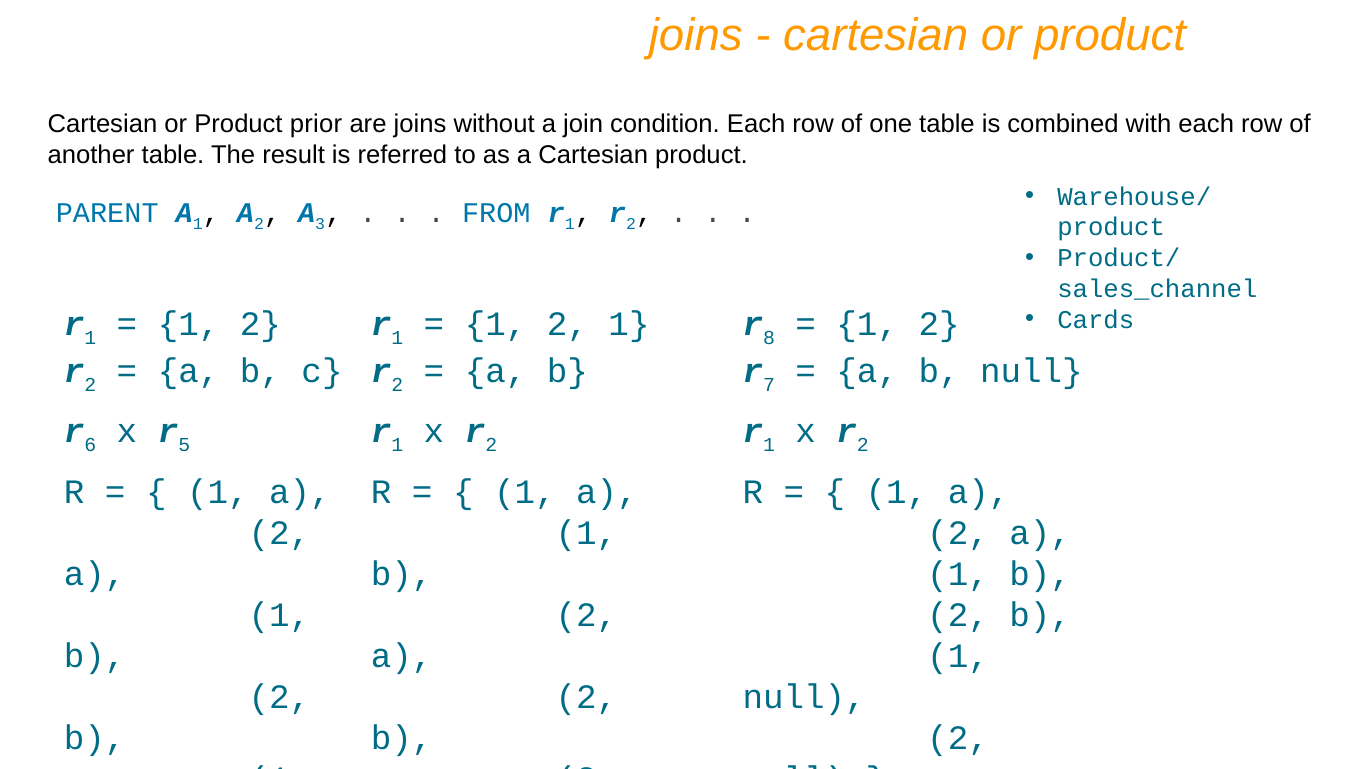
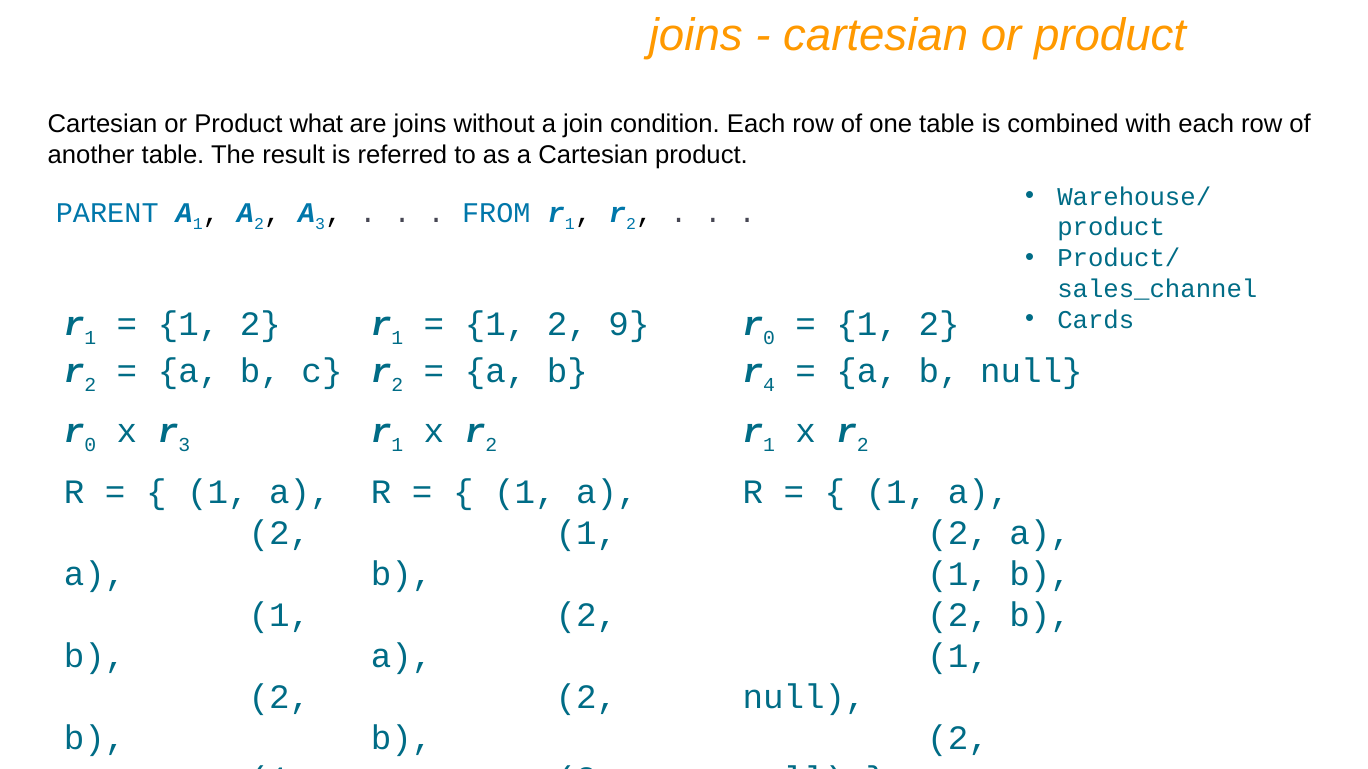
prior: prior -> what
2 1: 1 -> 9
8 at (769, 338): 8 -> 0
r 7: 7 -> 4
6 at (90, 445): 6 -> 0
r 5: 5 -> 3
